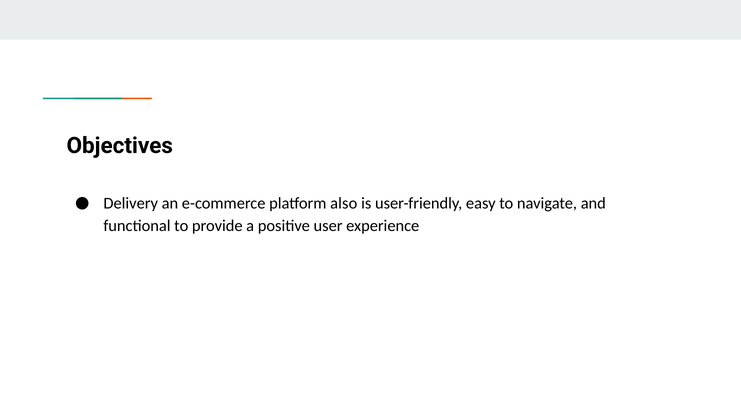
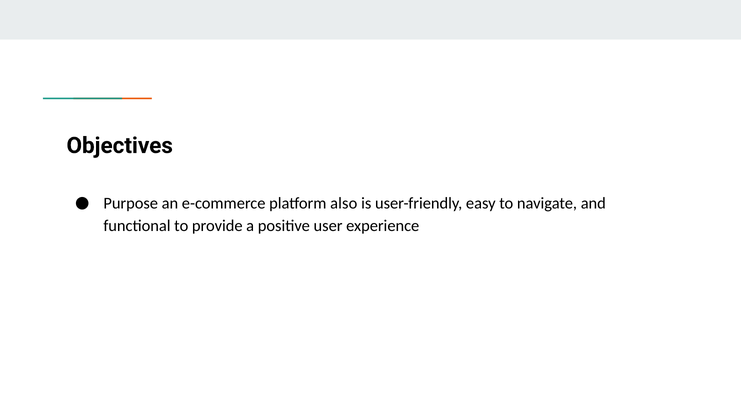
Delivery: Delivery -> Purpose
